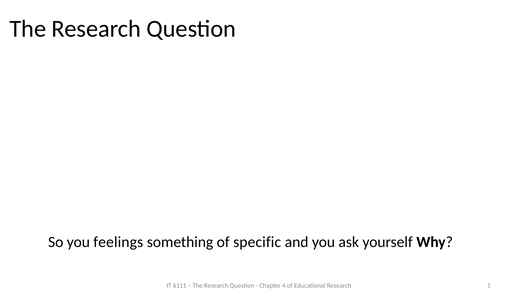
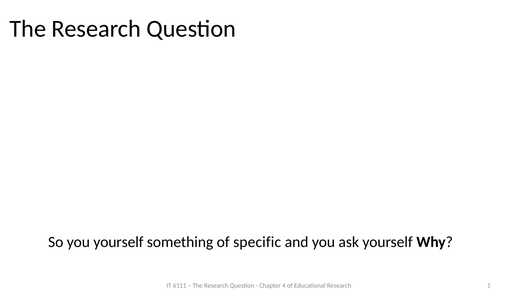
you feelings: feelings -> yourself
